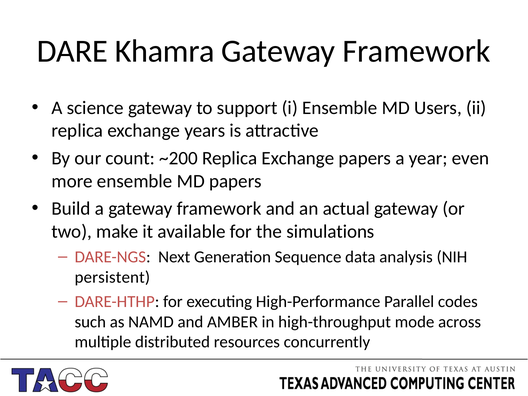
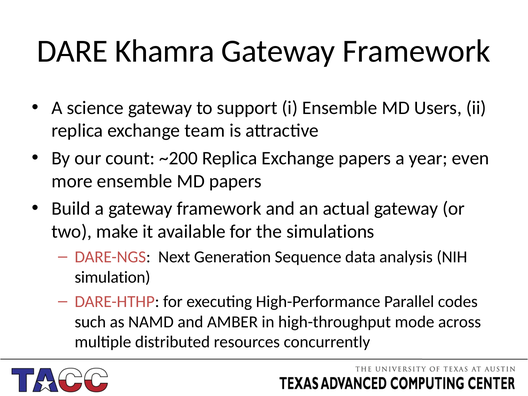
years: years -> team
persistent: persistent -> simulation
